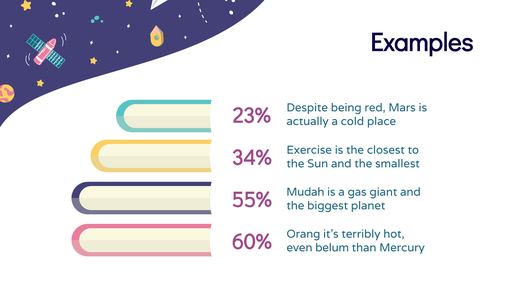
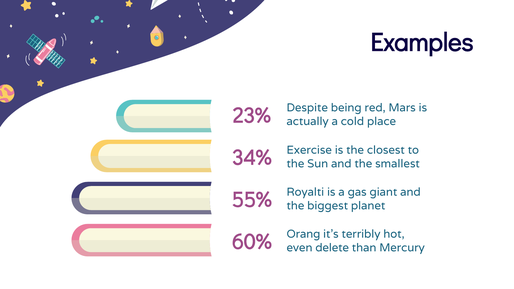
Mudah: Mudah -> Royalti
belum: belum -> delete
